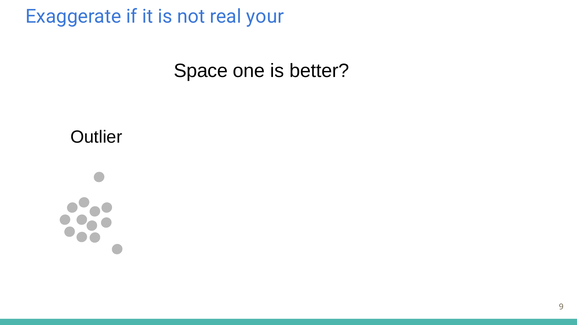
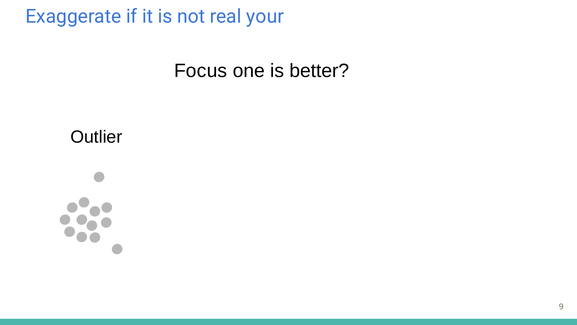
Space: Space -> Focus
